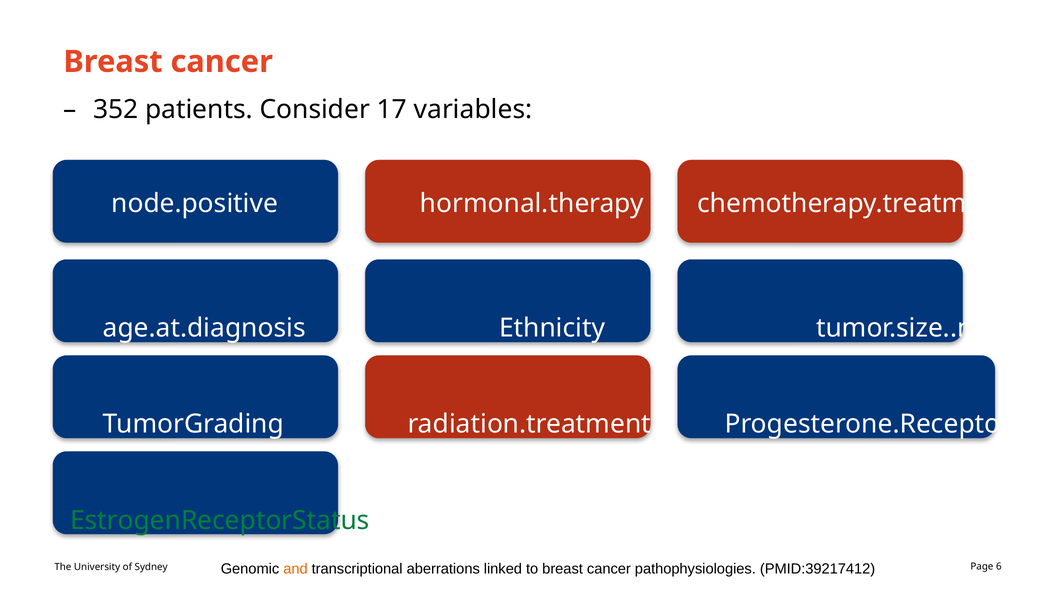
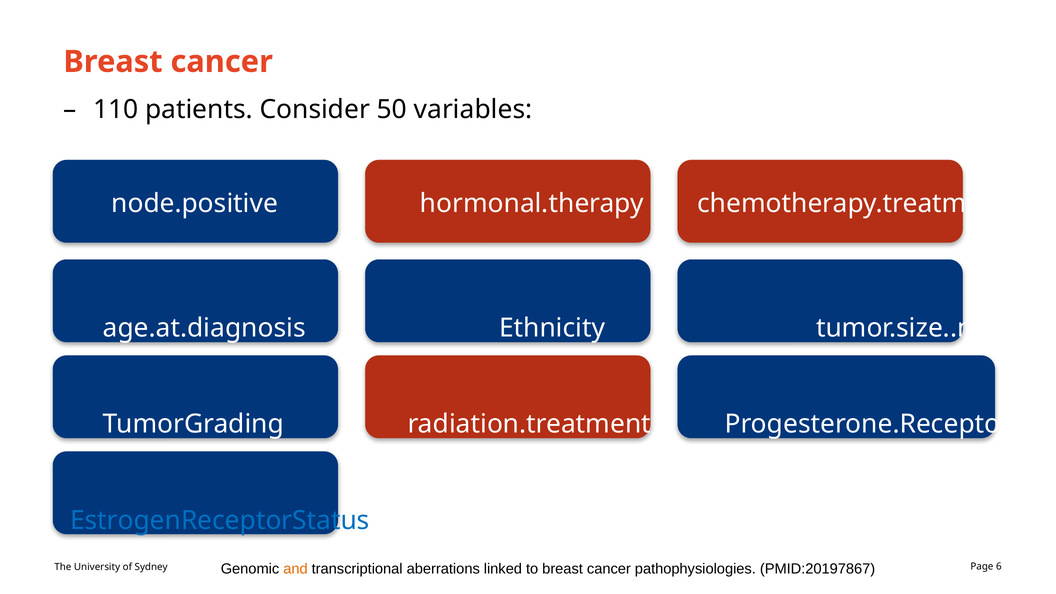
352: 352 -> 110
17: 17 -> 50
EstrogenReceptorStatus colour: green -> blue
PMID:39217412: PMID:39217412 -> PMID:20197867
